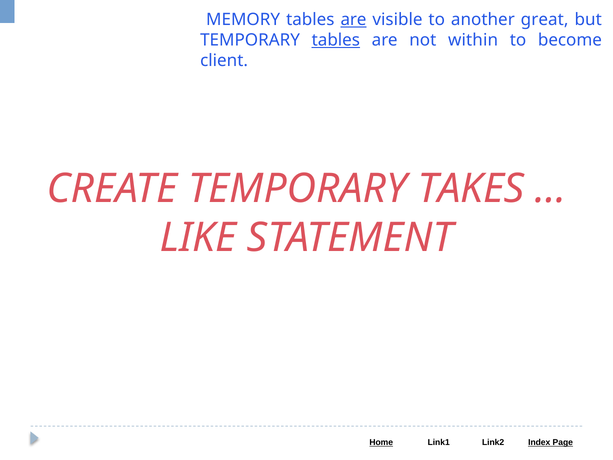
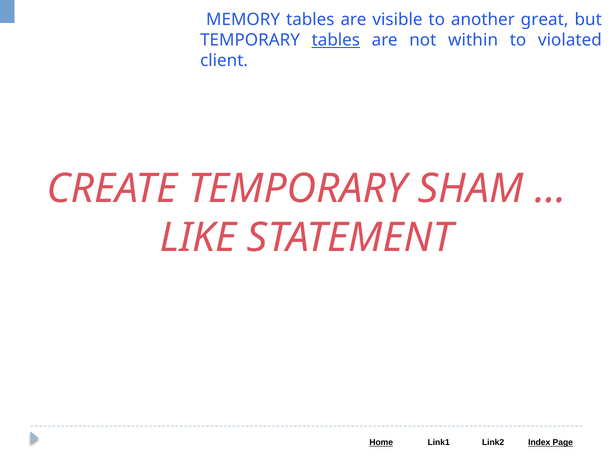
are at (353, 20) underline: present -> none
become: become -> violated
TAKES: TAKES -> SHAM
